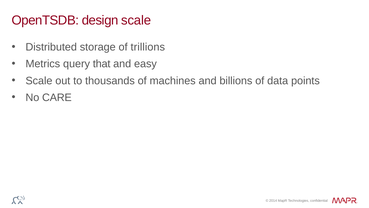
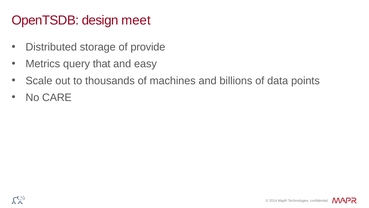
design scale: scale -> meet
trillions: trillions -> provide
